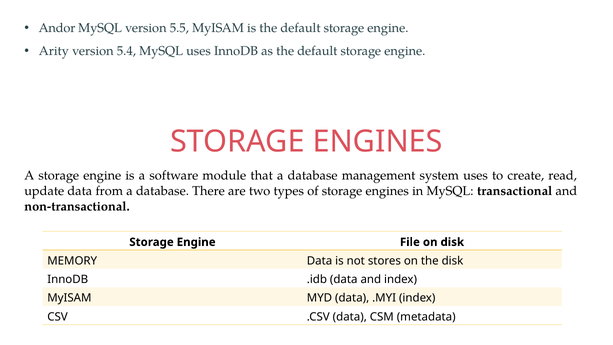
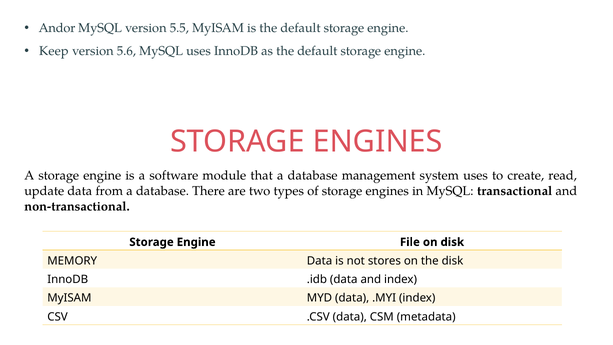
Arity: Arity -> Keep
5.4: 5.4 -> 5.6
